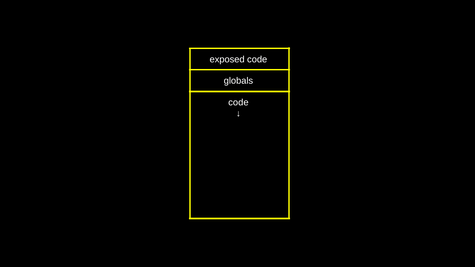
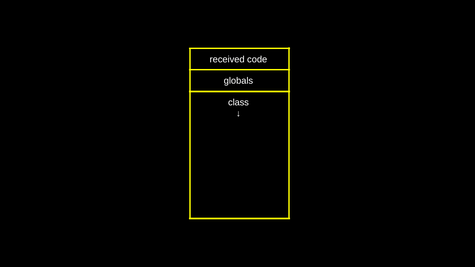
exposed: exposed -> received
code at (238, 102): code -> class
